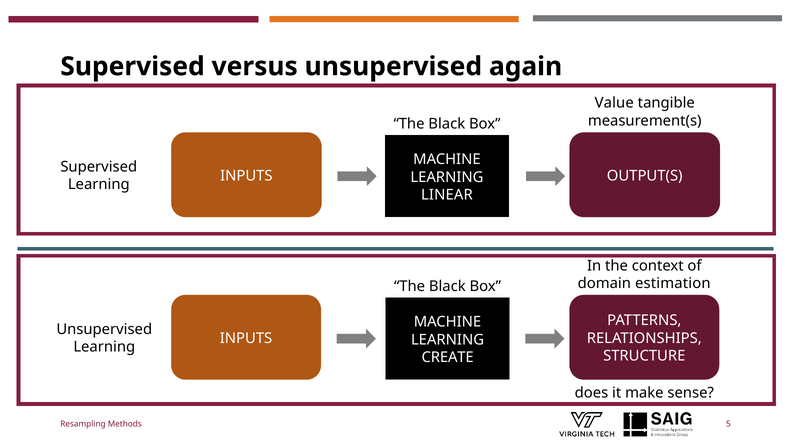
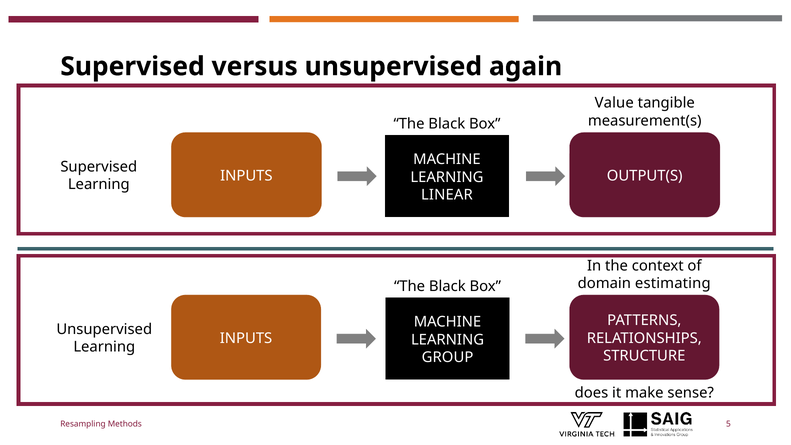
estimation: estimation -> estimating
CREATE: CREATE -> GROUP
